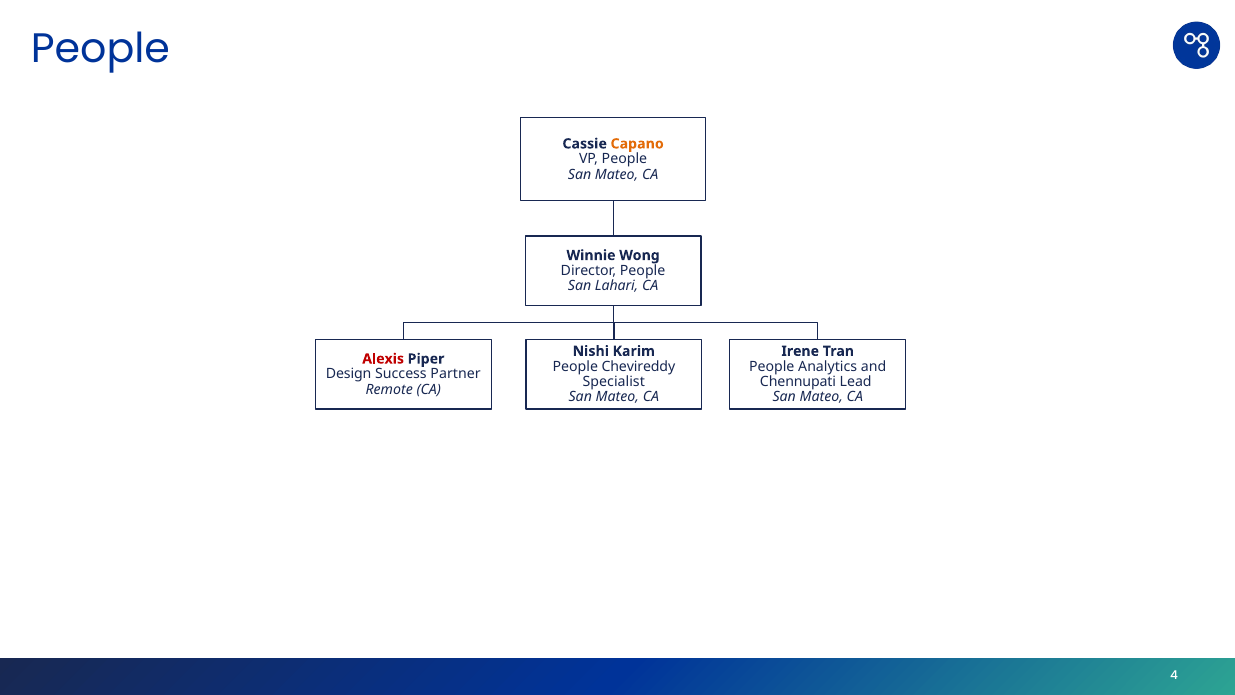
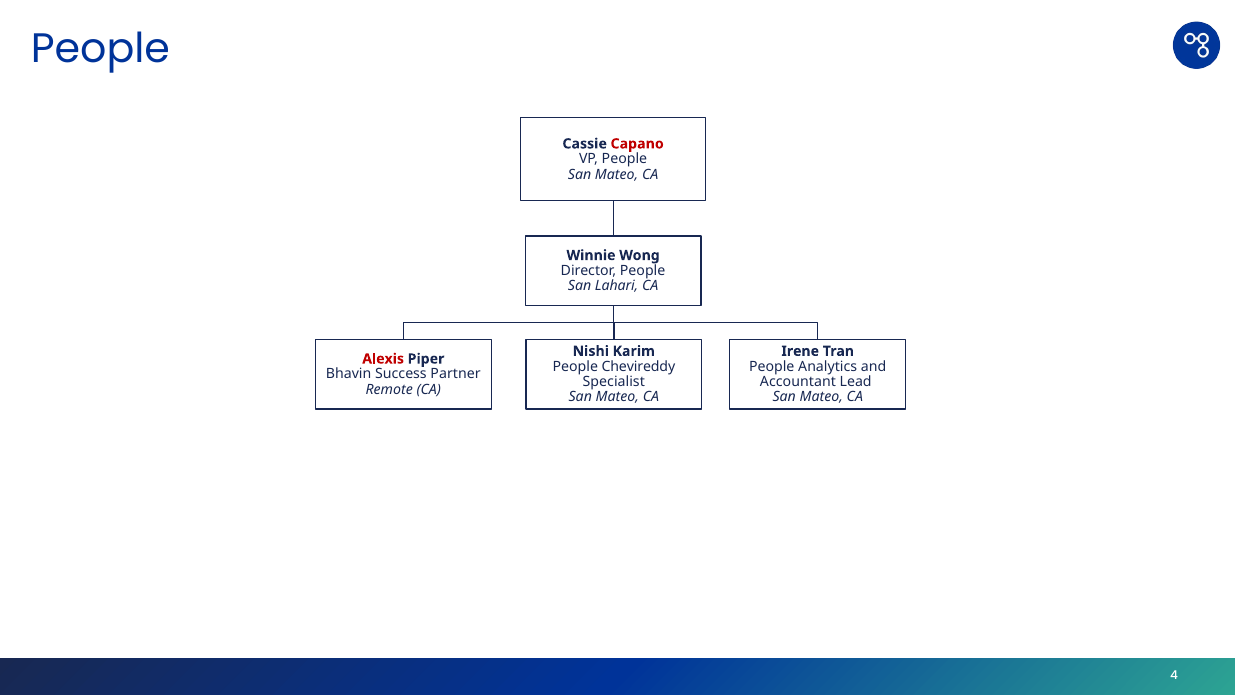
Capano colour: orange -> red
Design: Design -> Bhavin
Chennupati: Chennupati -> Accountant
